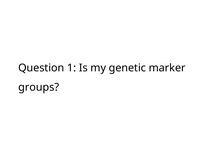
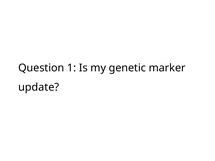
groups: groups -> update
